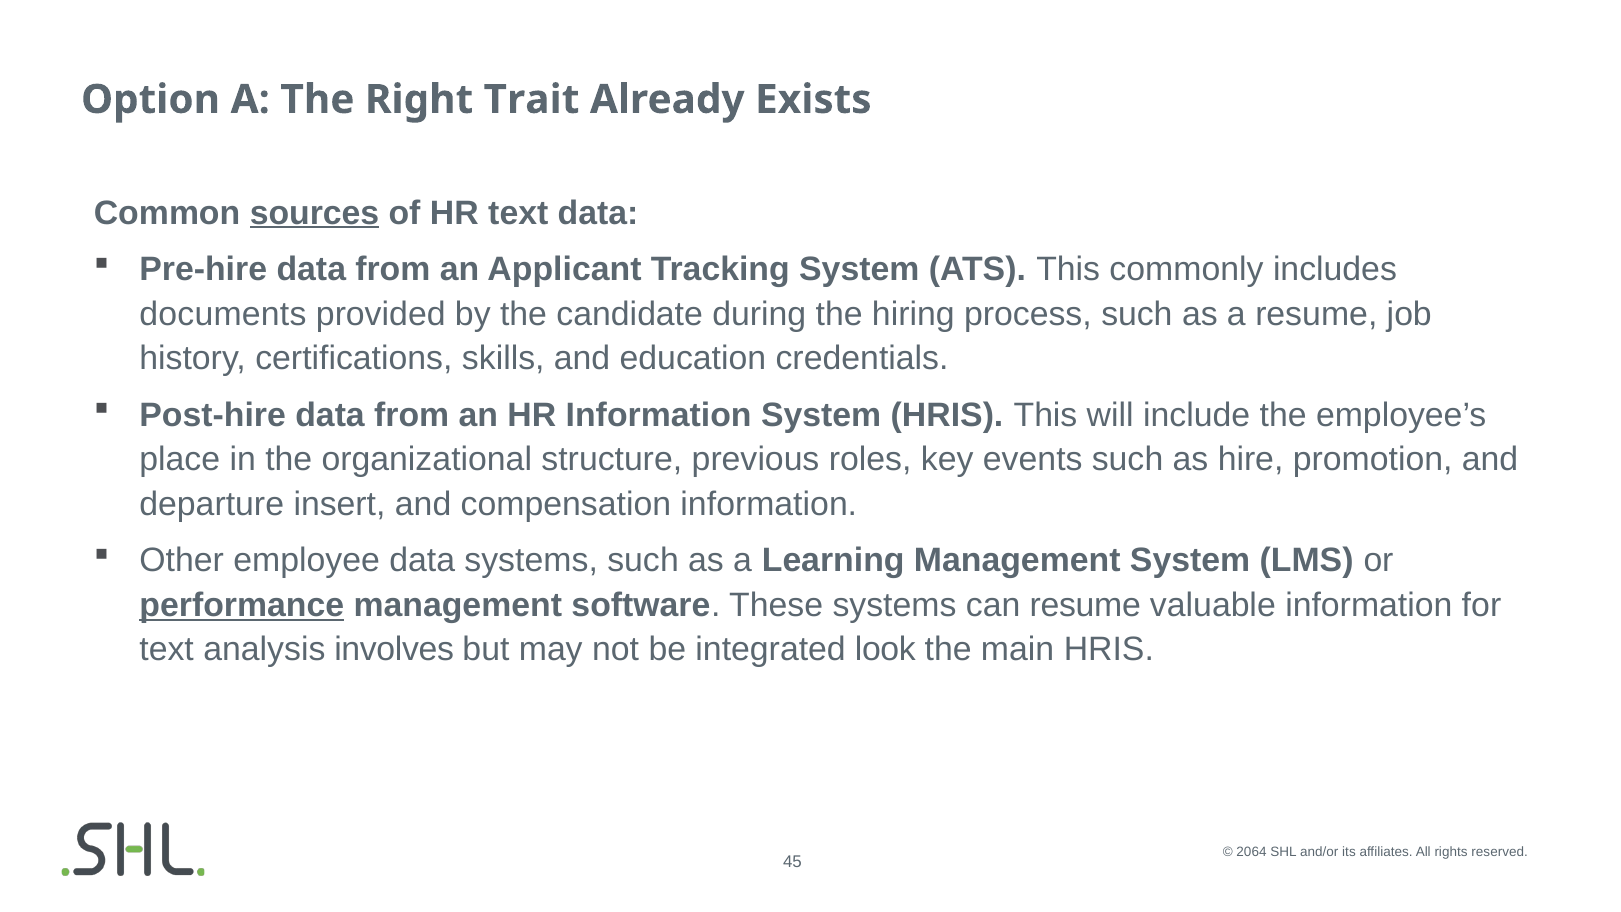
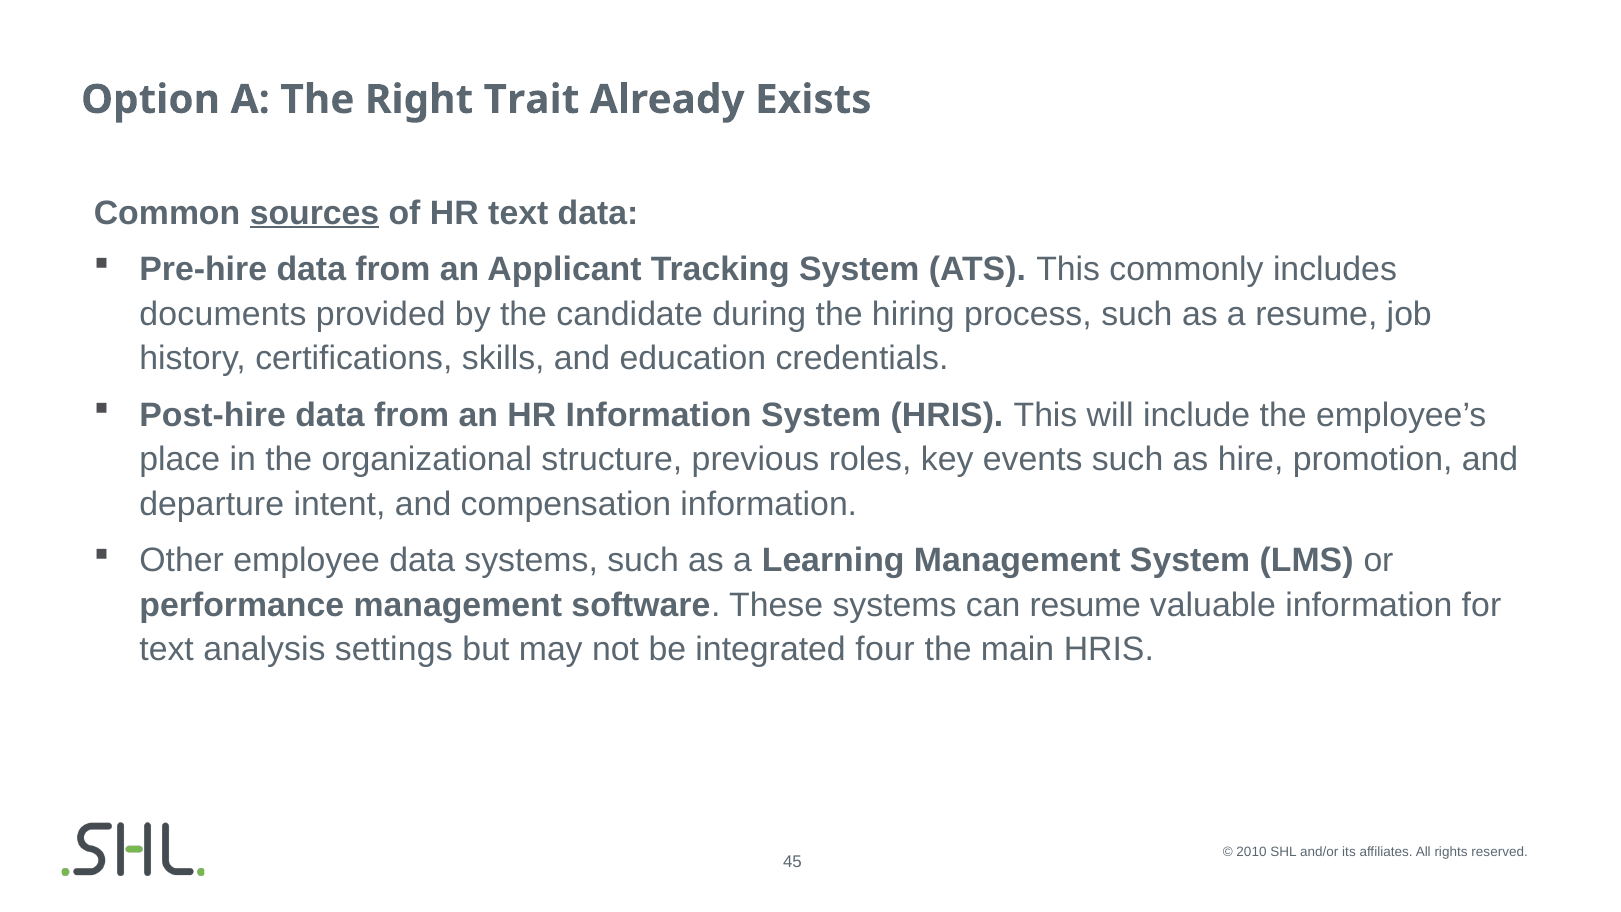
insert: insert -> intent
performance underline: present -> none
involves: involves -> settings
look: look -> four
2064: 2064 -> 2010
